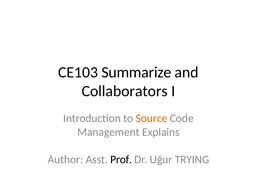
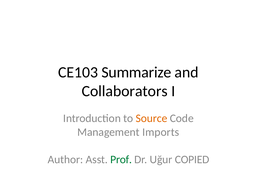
Explains: Explains -> Imports
Prof colour: black -> green
TRYING: TRYING -> COPIED
